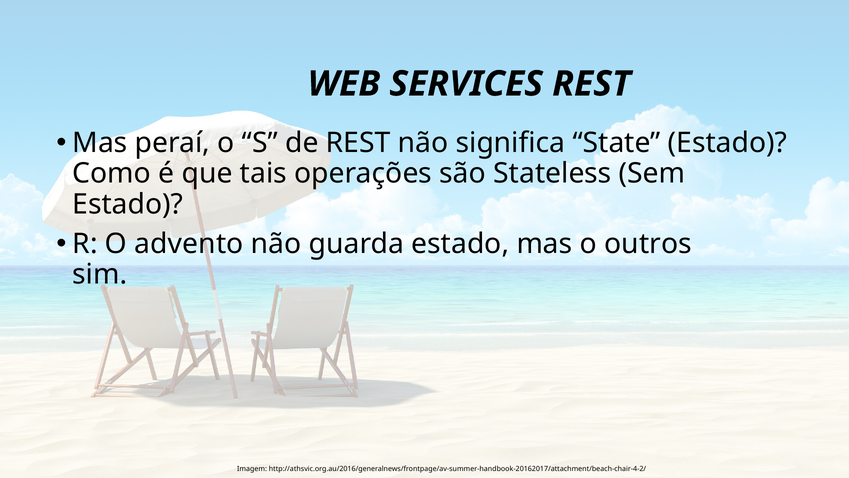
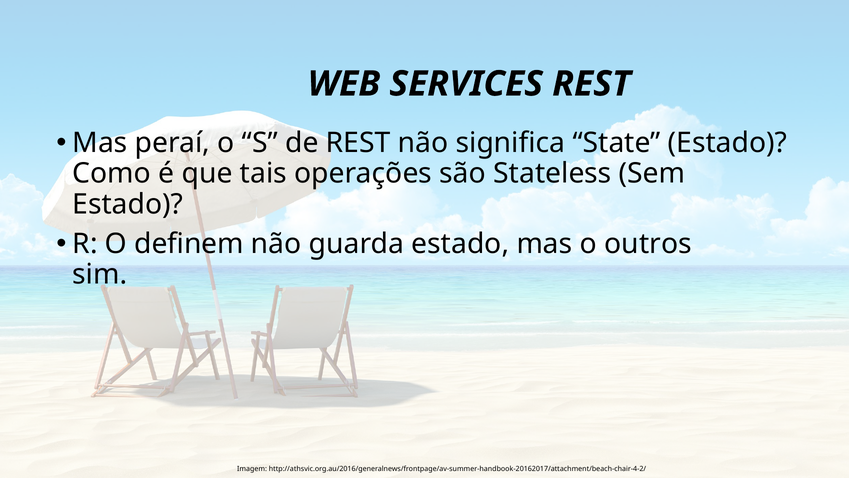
advento: advento -> definem
